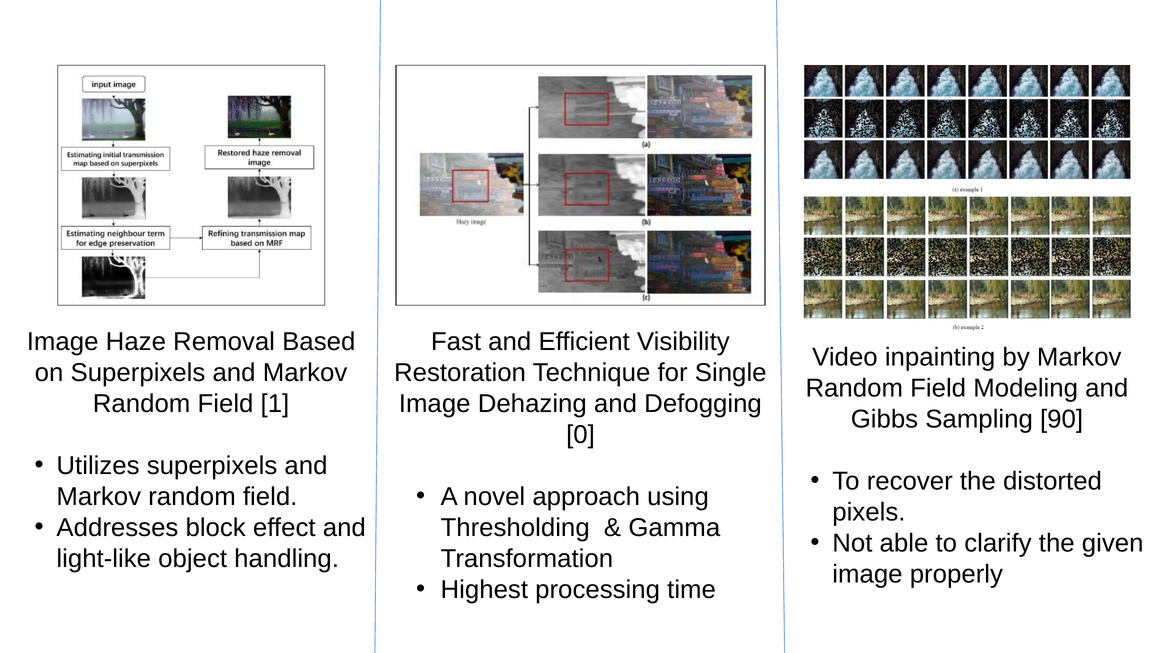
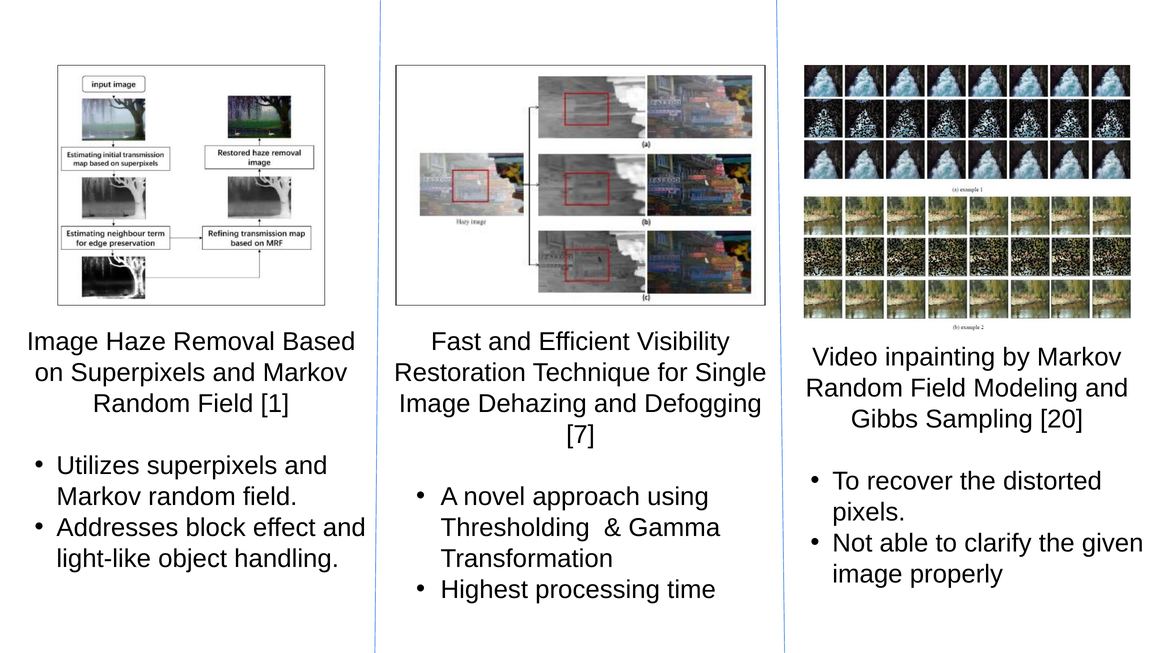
90: 90 -> 20
0: 0 -> 7
